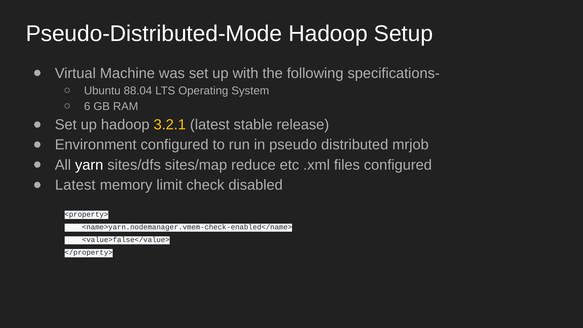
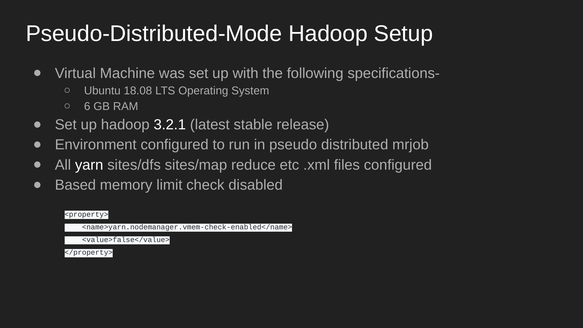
88.04: 88.04 -> 18.08
3.2.1 colour: yellow -> white
Latest at (75, 185): Latest -> Based
